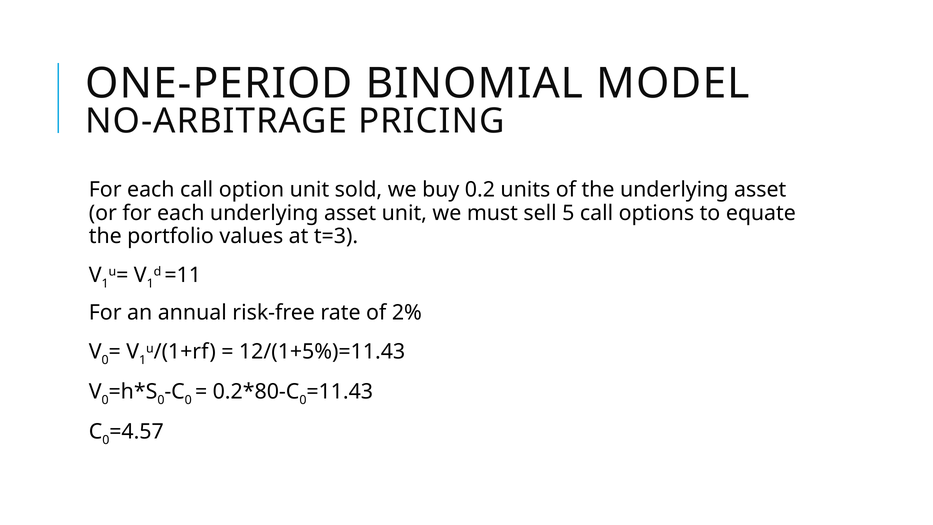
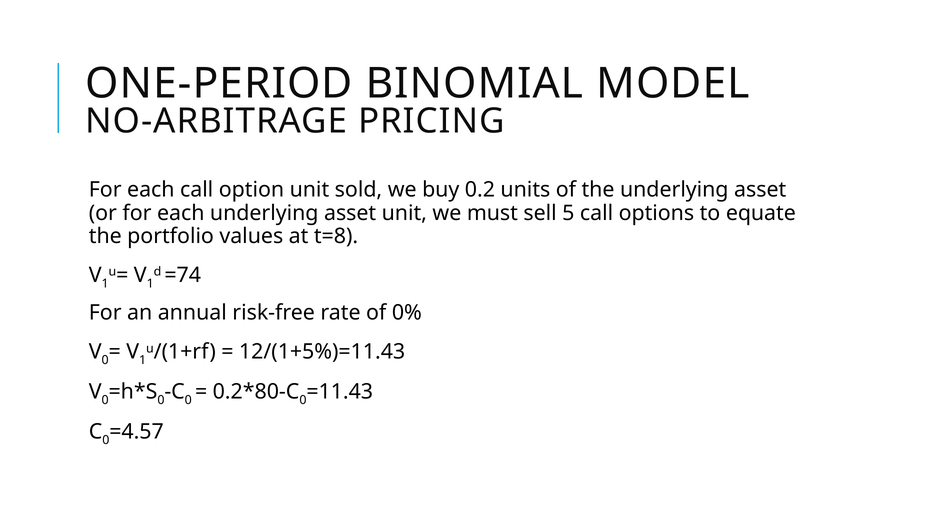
t=3: t=3 -> t=8
=11: =11 -> =74
2%: 2% -> 0%
